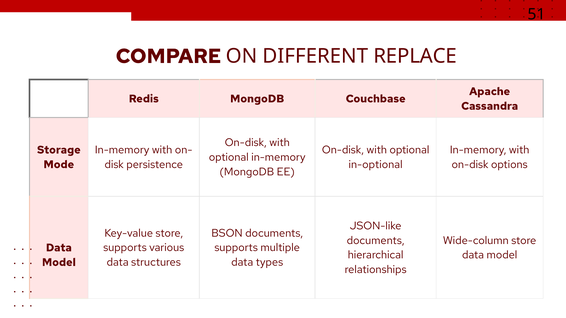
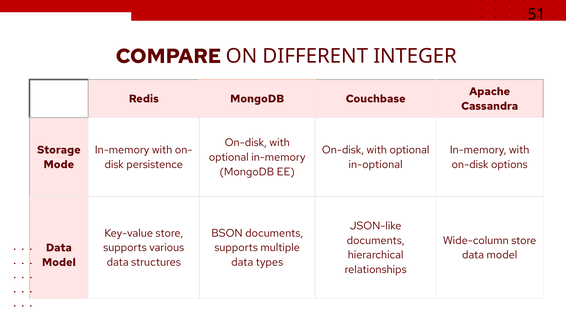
REPLACE: REPLACE -> INTEGER
